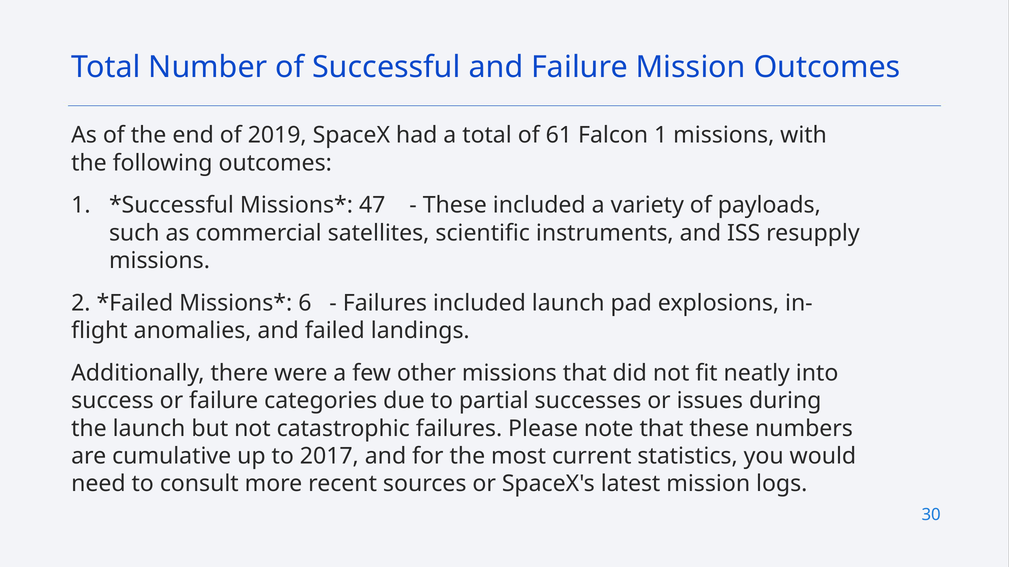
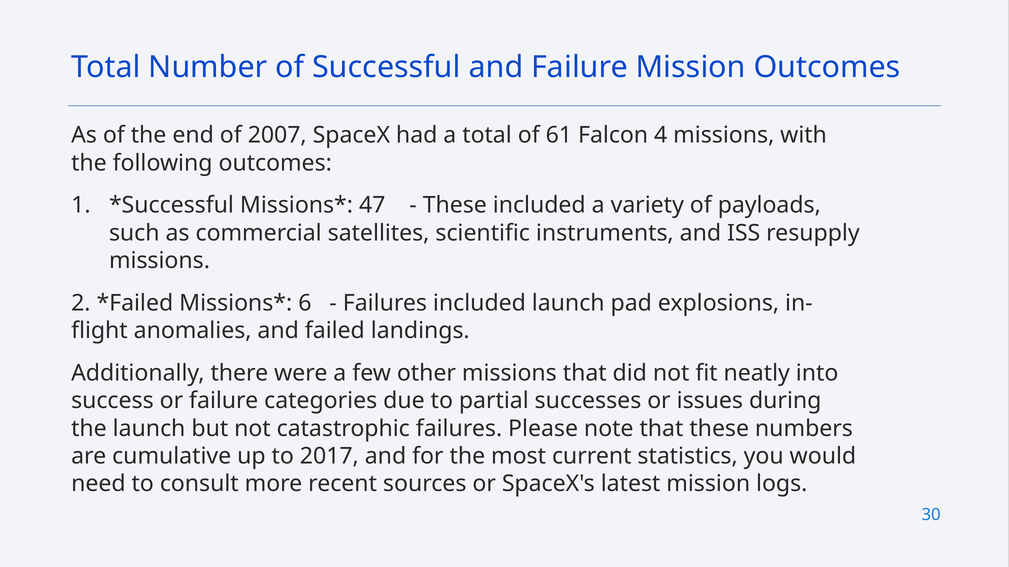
2019: 2019 -> 2007
Falcon 1: 1 -> 4
